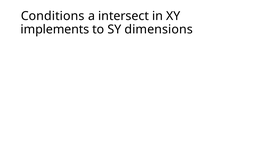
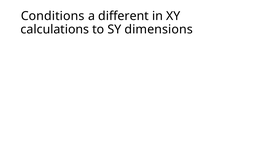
intersect: intersect -> different
implements: implements -> calculations
